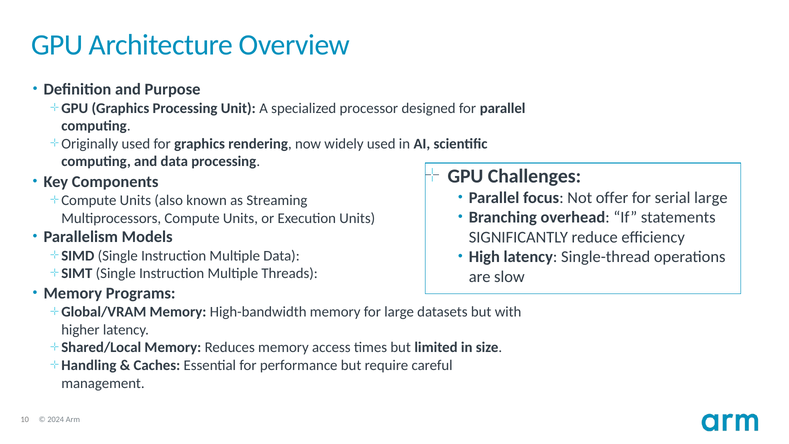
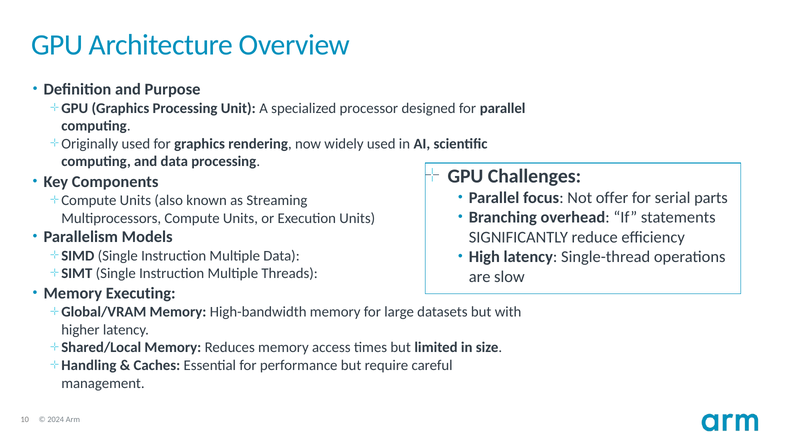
serial large: large -> parts
Programs: Programs -> Executing
